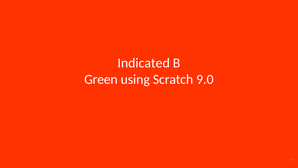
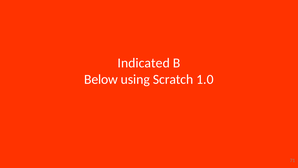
Green: Green -> Below
9.0: 9.0 -> 1.0
